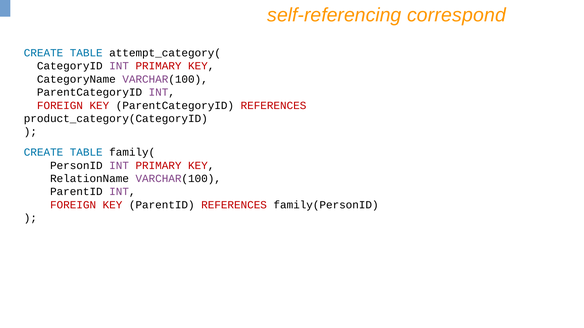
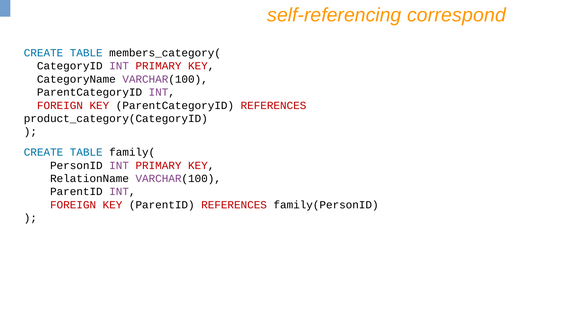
attempt_category(: attempt_category( -> members_category(
